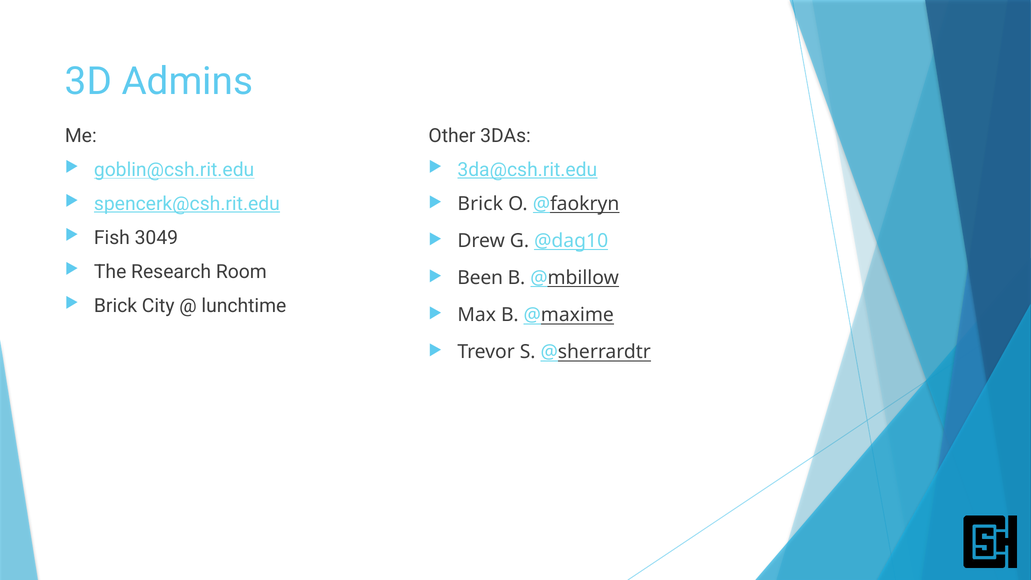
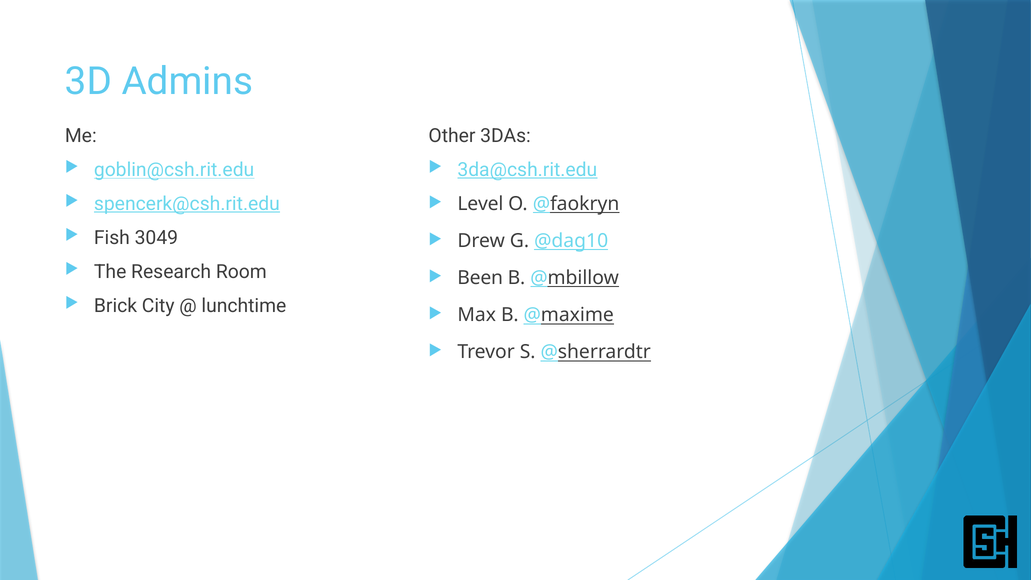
Brick at (480, 204): Brick -> Level
